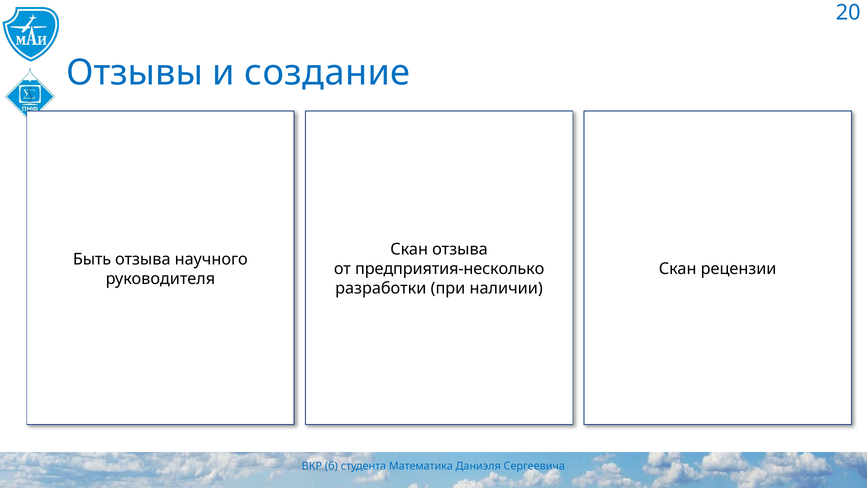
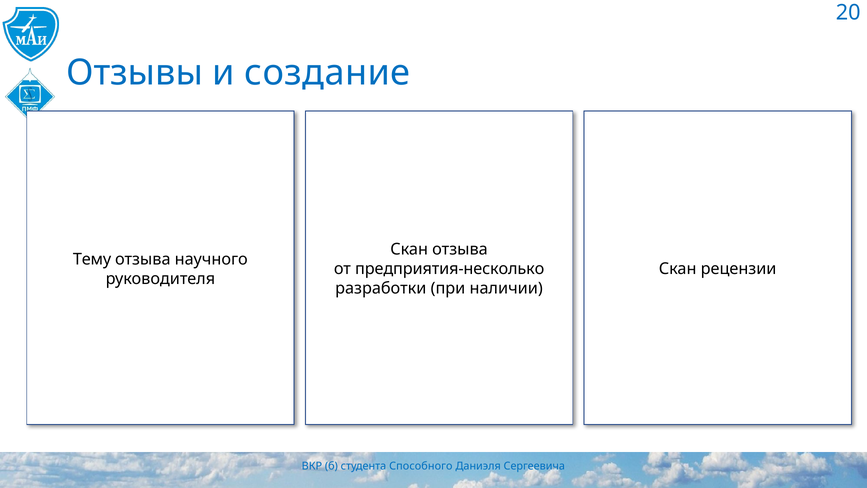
Быть: Быть -> Тему
Математика: Математика -> Способного
